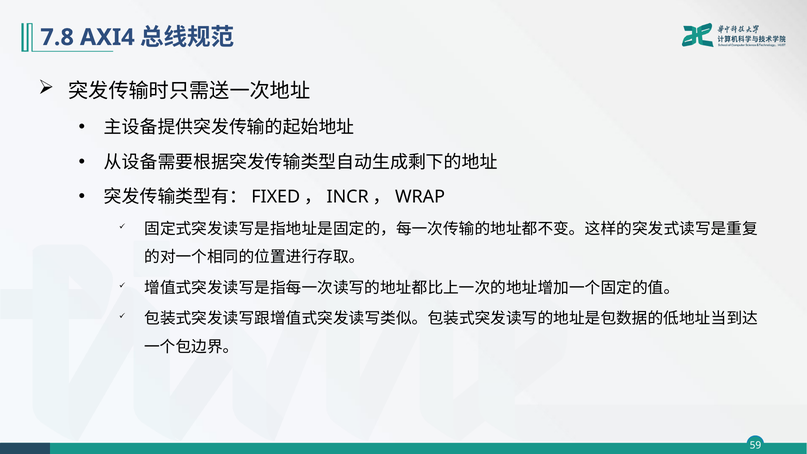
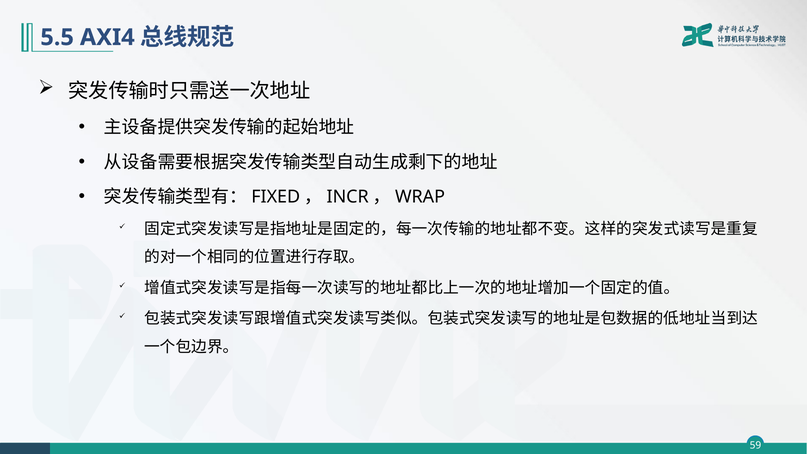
7.8: 7.8 -> 5.5
